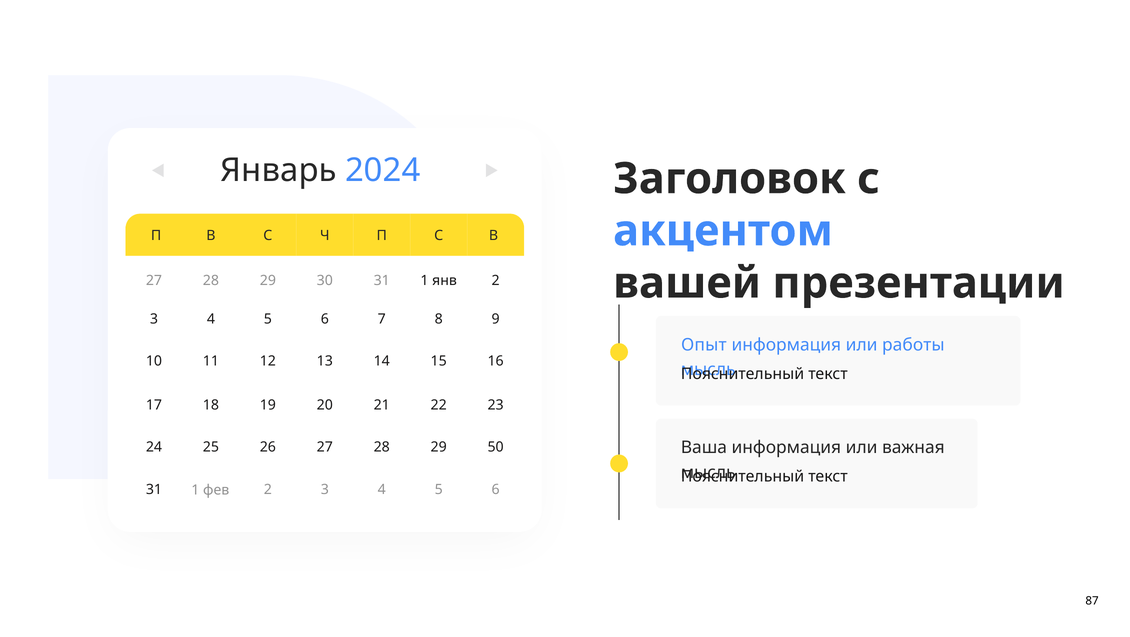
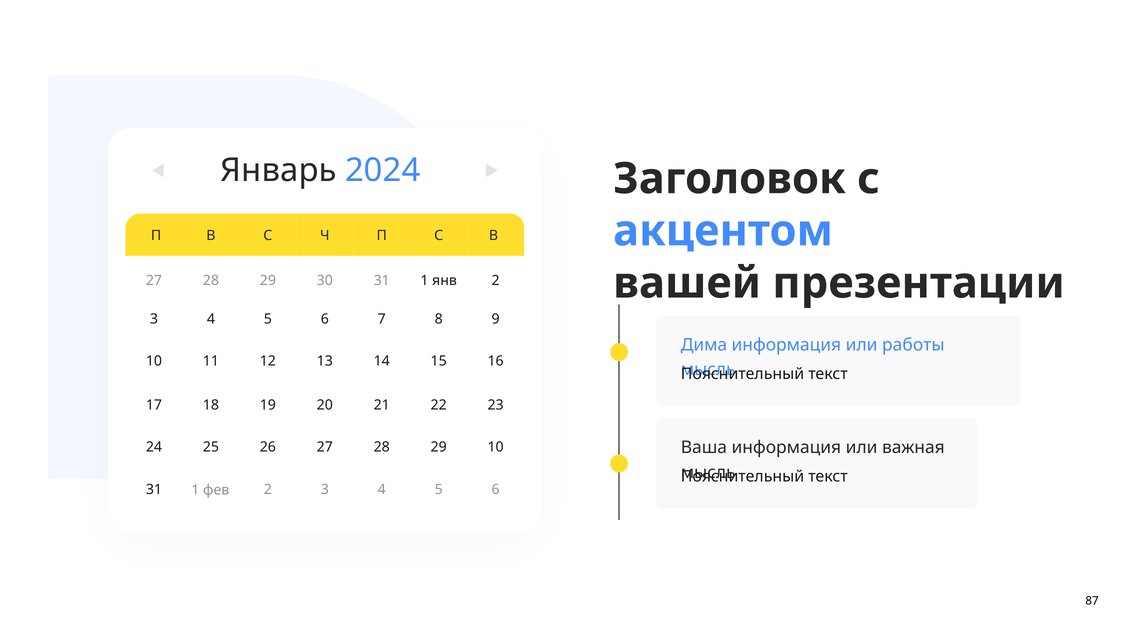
Опыт: Опыт -> Дима
29 50: 50 -> 10
